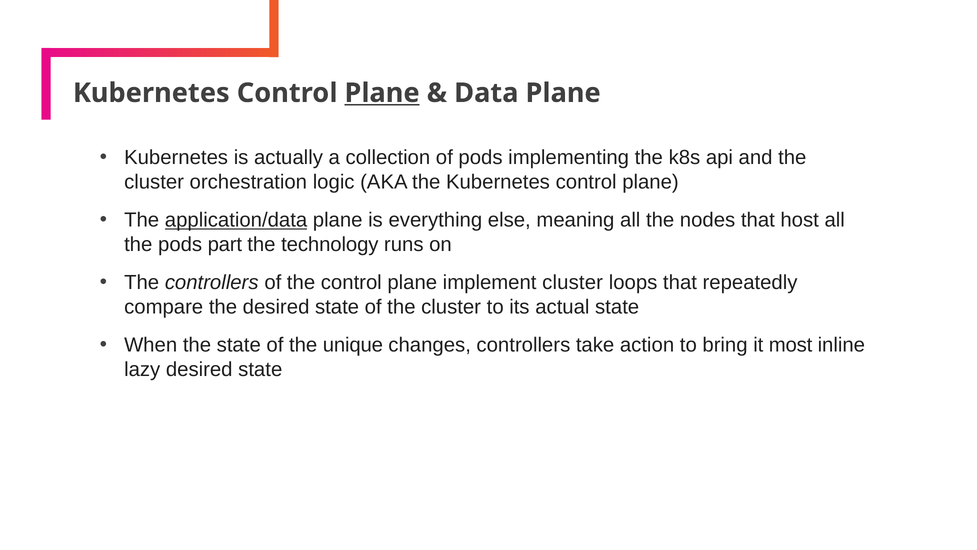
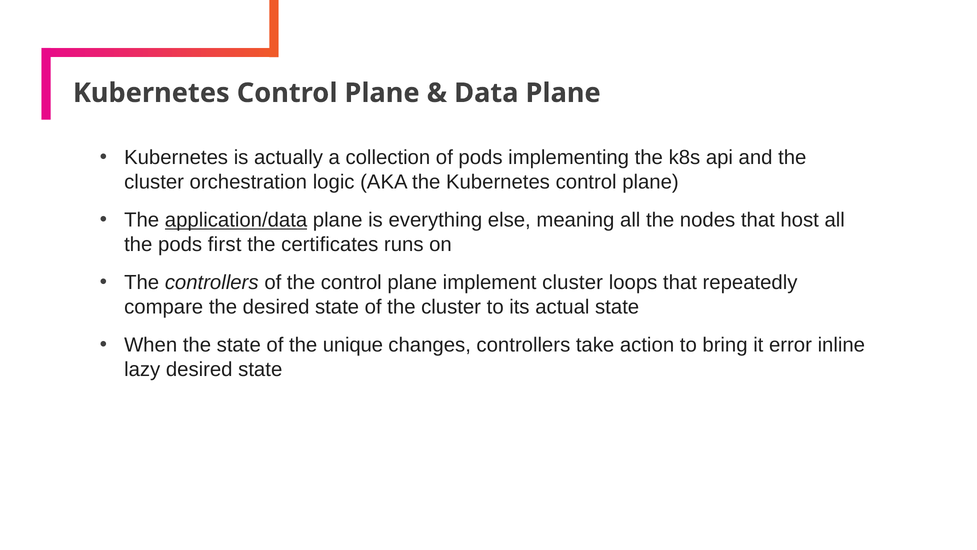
Plane at (382, 93) underline: present -> none
part: part -> first
technology: technology -> certificates
most: most -> error
